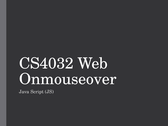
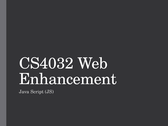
Onmouseover: Onmouseover -> Enhancement
